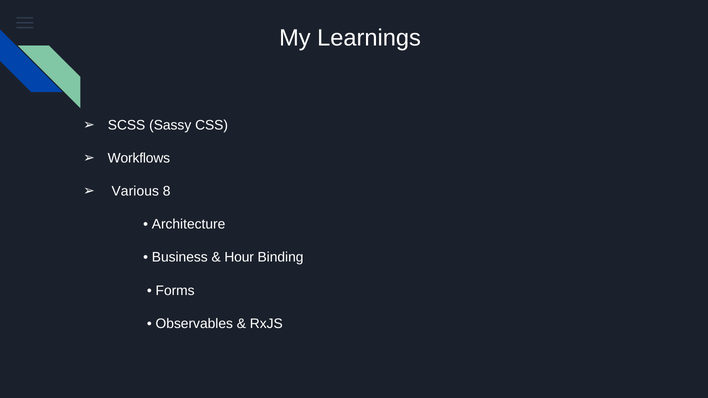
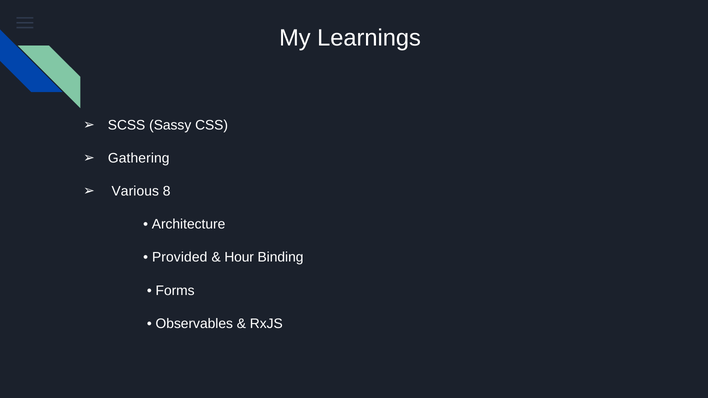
Workflows: Workflows -> Gathering
Business: Business -> Provided
